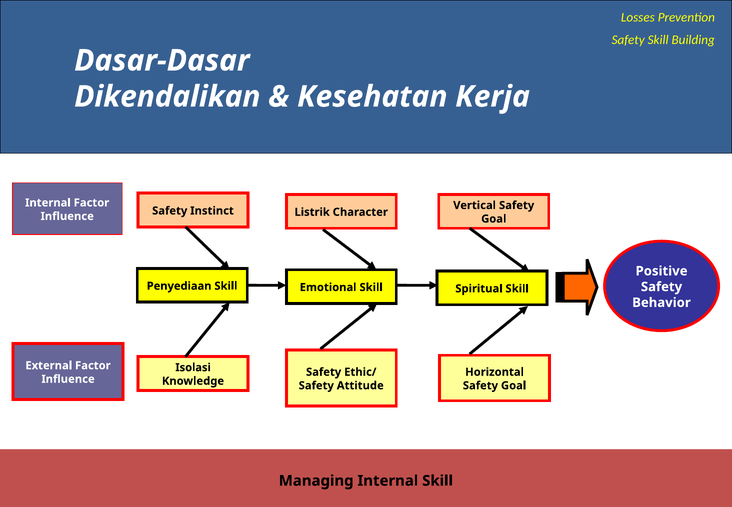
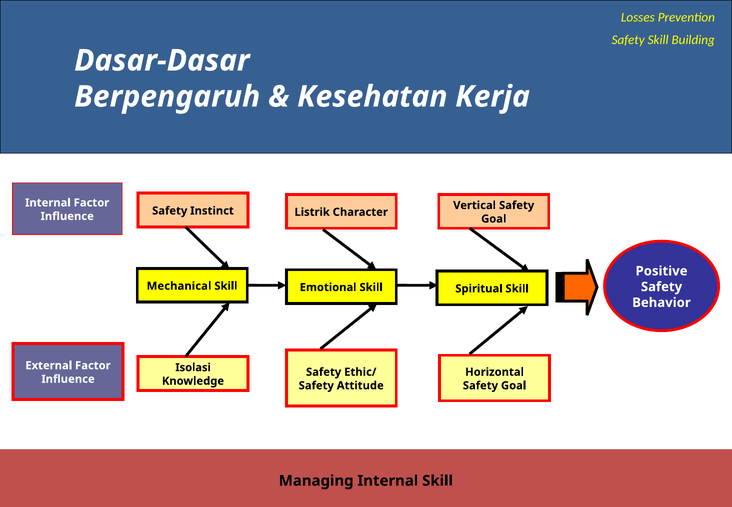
Dikendalikan: Dikendalikan -> Berpengaruh
Penyediaan: Penyediaan -> Mechanical
